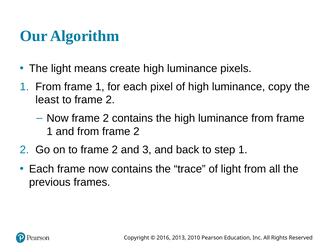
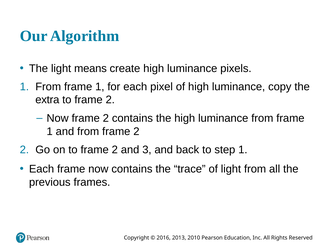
least: least -> extra
